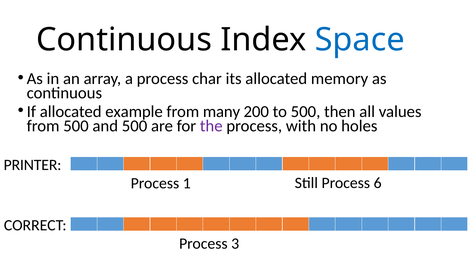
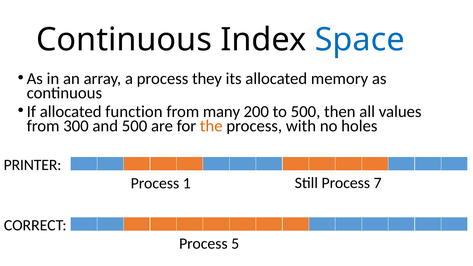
char: char -> they
example: example -> function
from 500: 500 -> 300
the colour: purple -> orange
6: 6 -> 7
3: 3 -> 5
